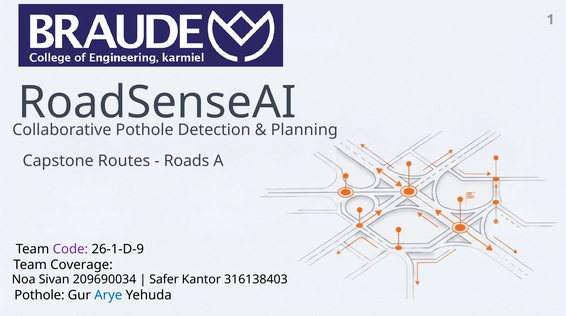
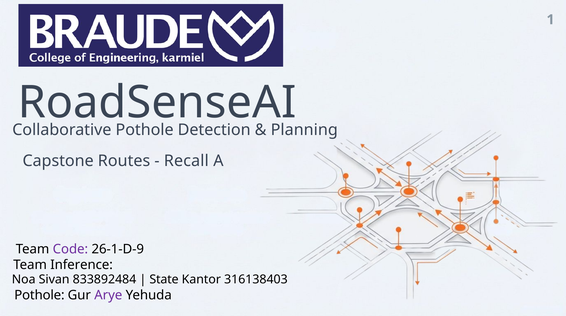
Roads: Roads -> Recall
Coverage: Coverage -> Inference
209690034: 209690034 -> 833892484
Safer: Safer -> State
Arye colour: blue -> purple
